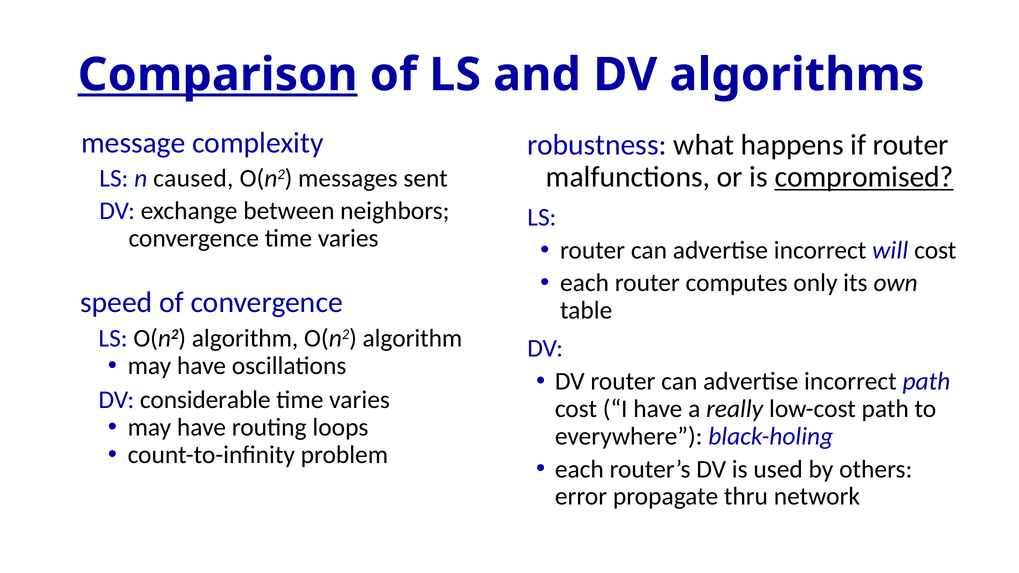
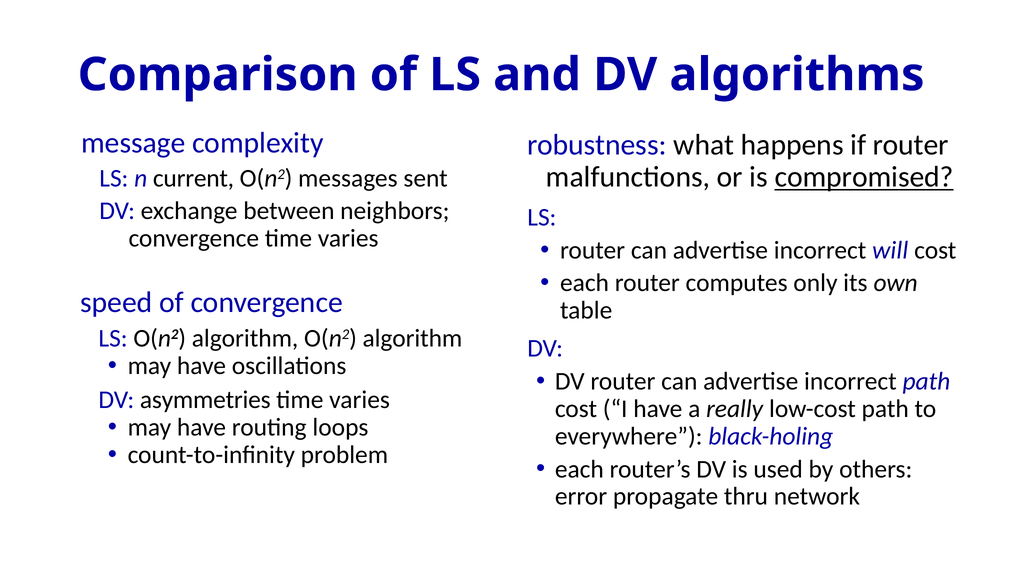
Comparison underline: present -> none
caused: caused -> current
considerable: considerable -> asymmetries
